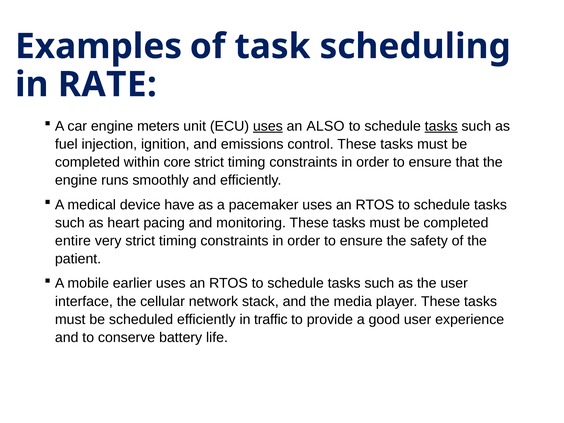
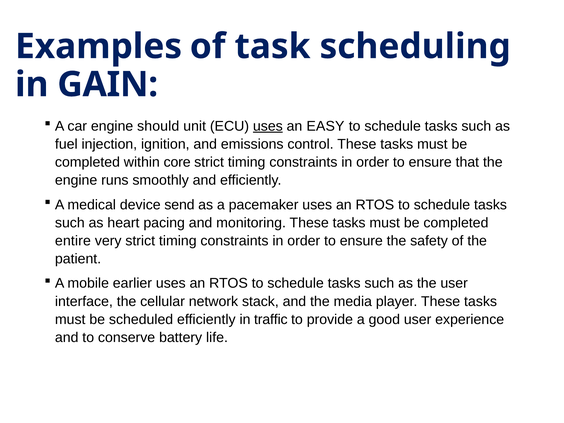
RATE: RATE -> GAIN
meters: meters -> should
ALSO: ALSO -> EASY
tasks at (441, 126) underline: present -> none
have: have -> send
